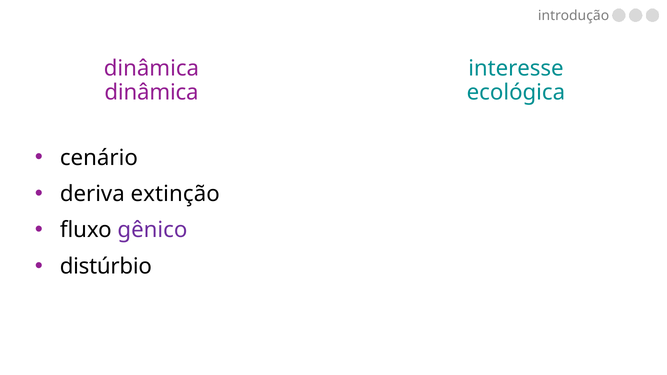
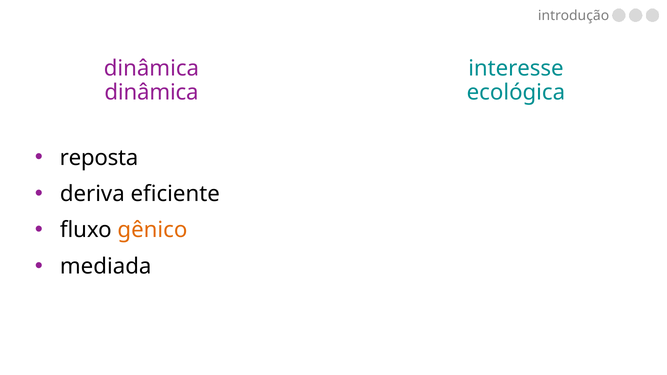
cenário: cenário -> reposta
extinção: extinção -> eficiente
gênico colour: purple -> orange
distúrbio: distúrbio -> mediada
